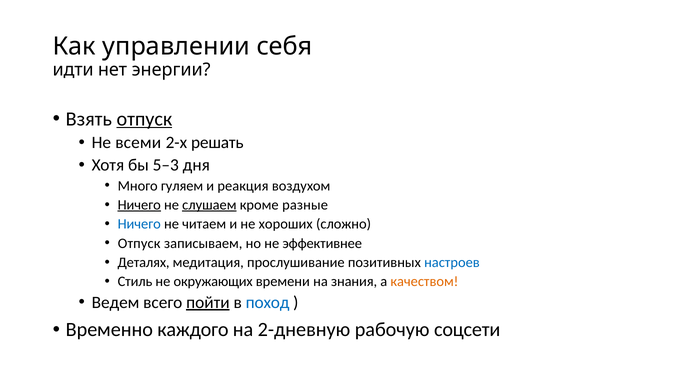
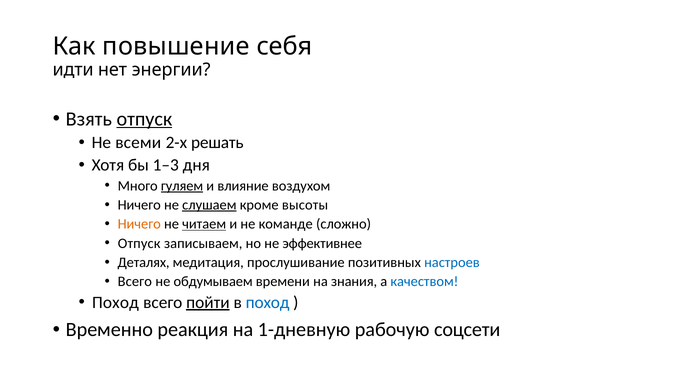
управлении: управлении -> повышение
5–3: 5–3 -> 1–3
гуляем underline: none -> present
реакция: реакция -> влияние
Ничего at (139, 205) underline: present -> none
разные: разные -> высоты
Ничего at (139, 224) colour: blue -> orange
читаем underline: none -> present
хороших: хороших -> команде
Стиль at (135, 282): Стиль -> Всего
окружающих: окружающих -> обдумываем
качеством colour: orange -> blue
Ведем at (116, 303): Ведем -> Поход
каждого: каждого -> реакция
2-дневную: 2-дневную -> 1-дневную
